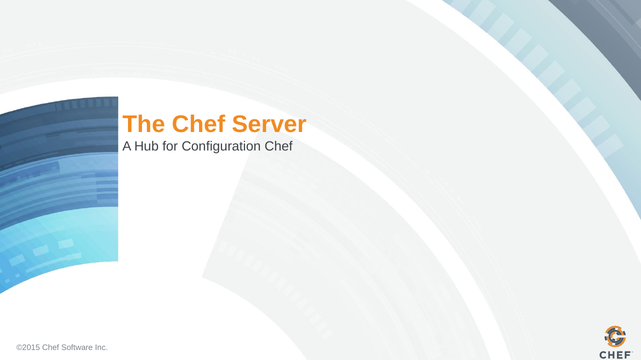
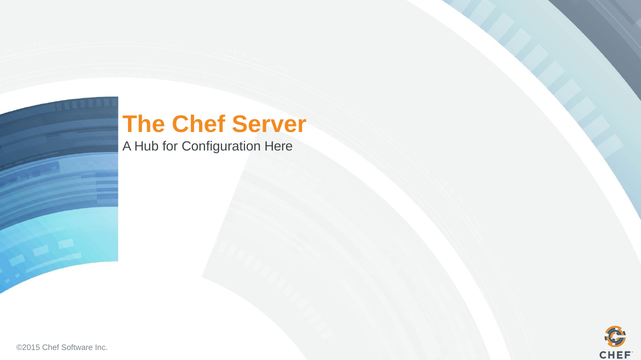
Configuration Chef: Chef -> Here
